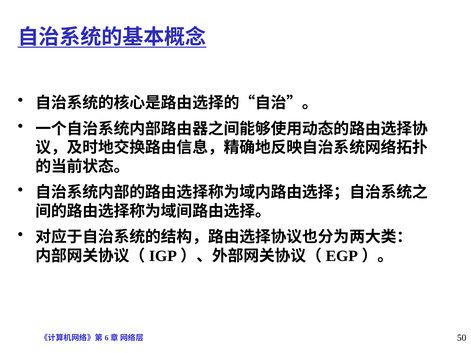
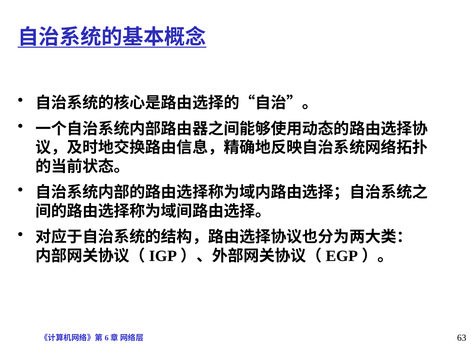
50: 50 -> 63
